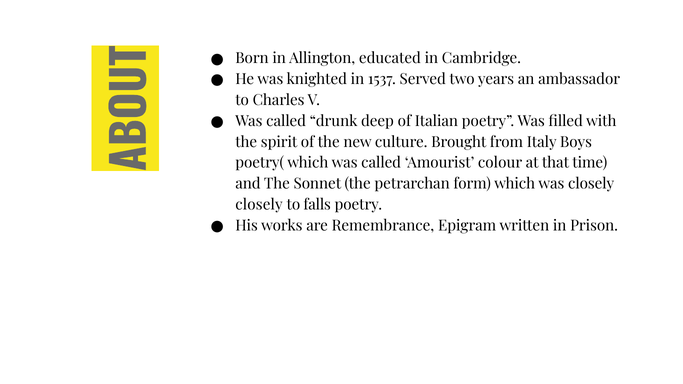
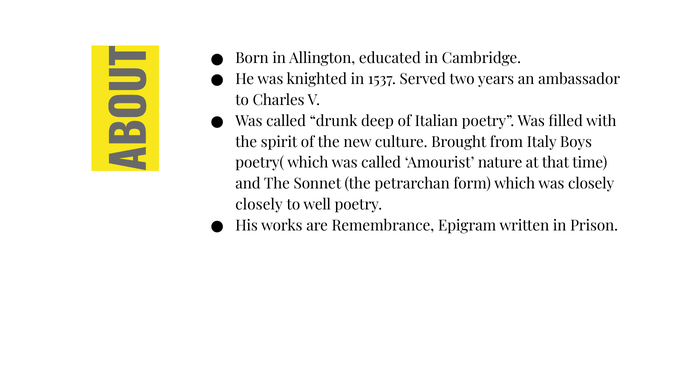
colour: colour -> nature
falls: falls -> well
